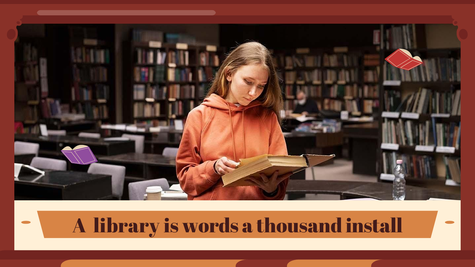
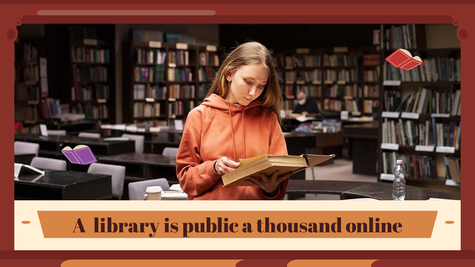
words: words -> public
install: install -> online
